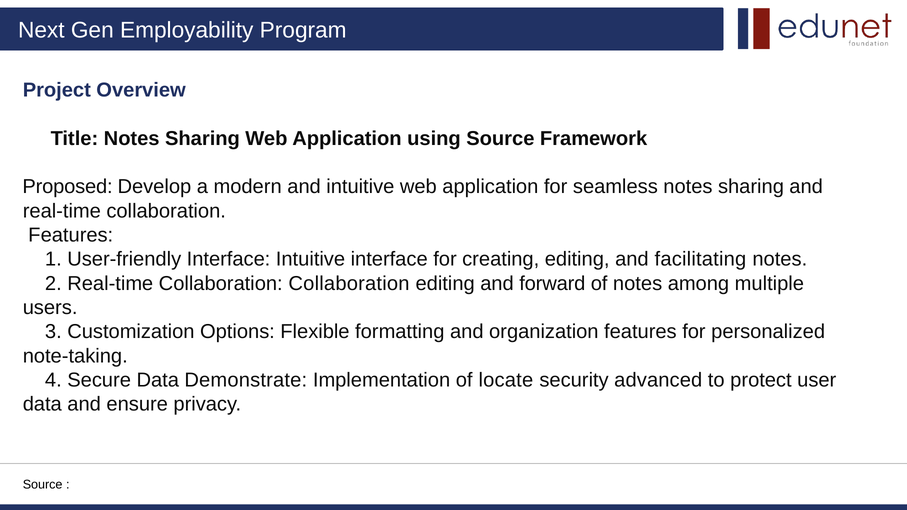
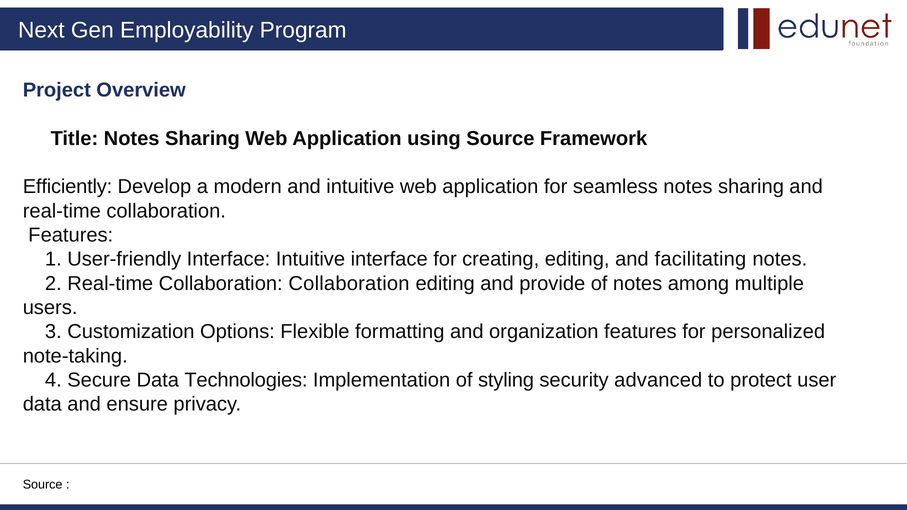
Proposed: Proposed -> Efficiently
forward: forward -> provide
Demonstrate: Demonstrate -> Technologies
locate: locate -> styling
